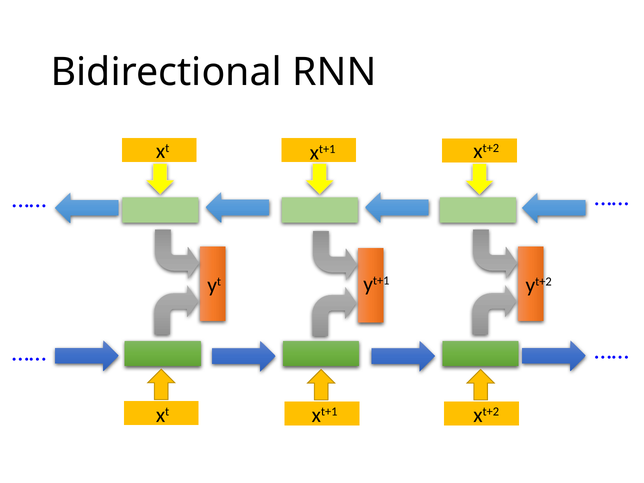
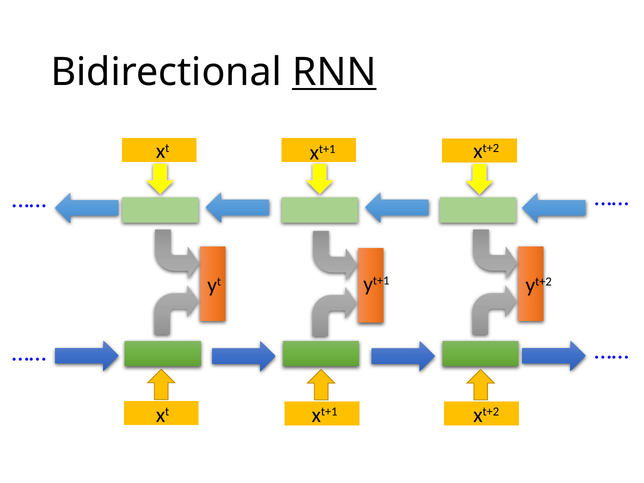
RNN underline: none -> present
